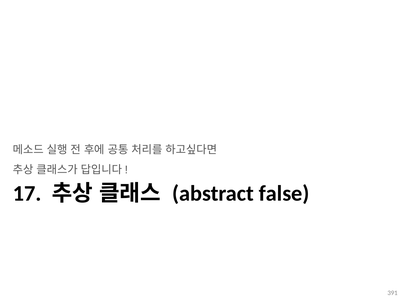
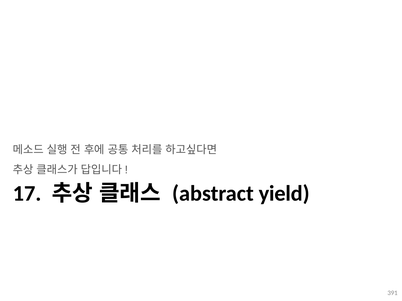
false: false -> yield
